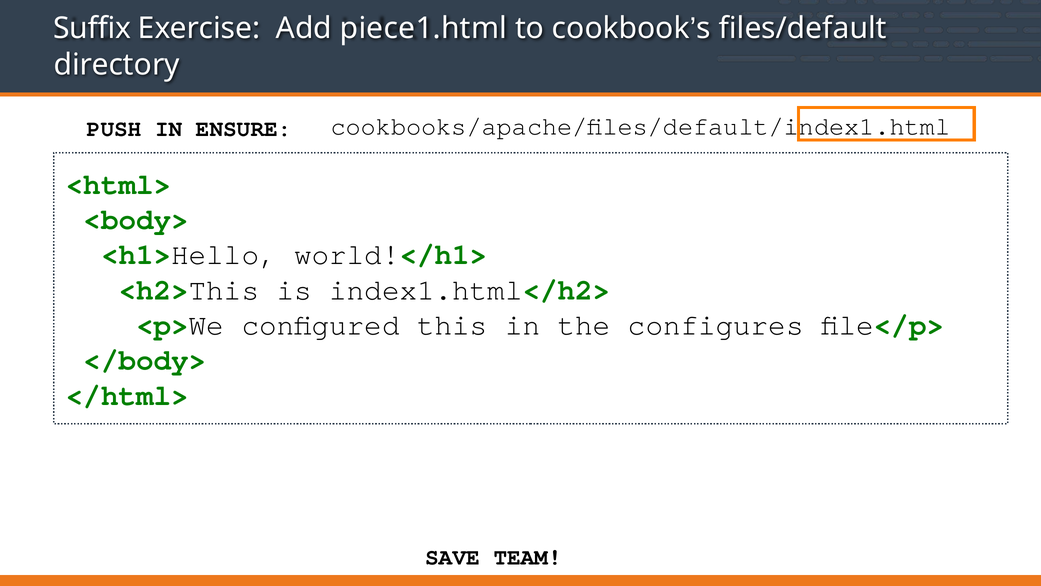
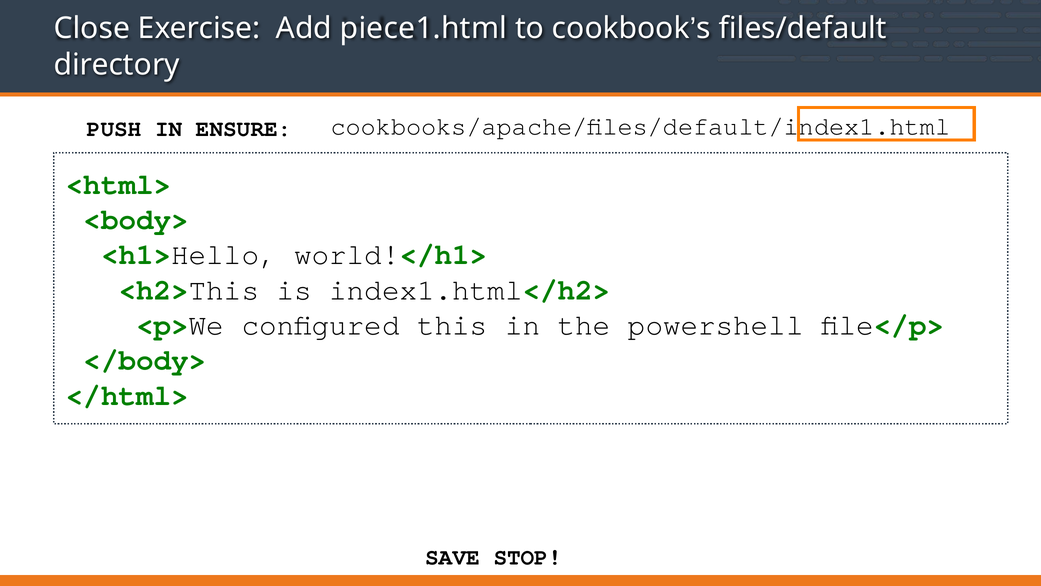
Suffix: Suffix -> Close
configures: configures -> powershell
TEAM: TEAM -> STOP
